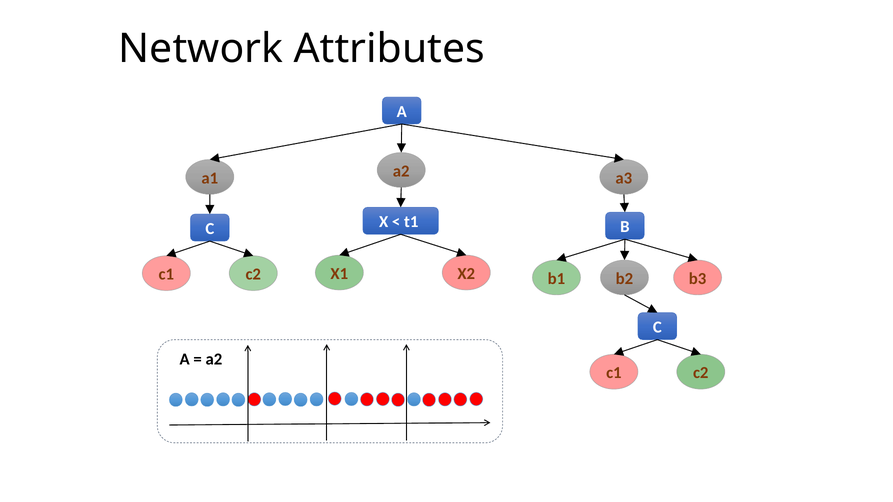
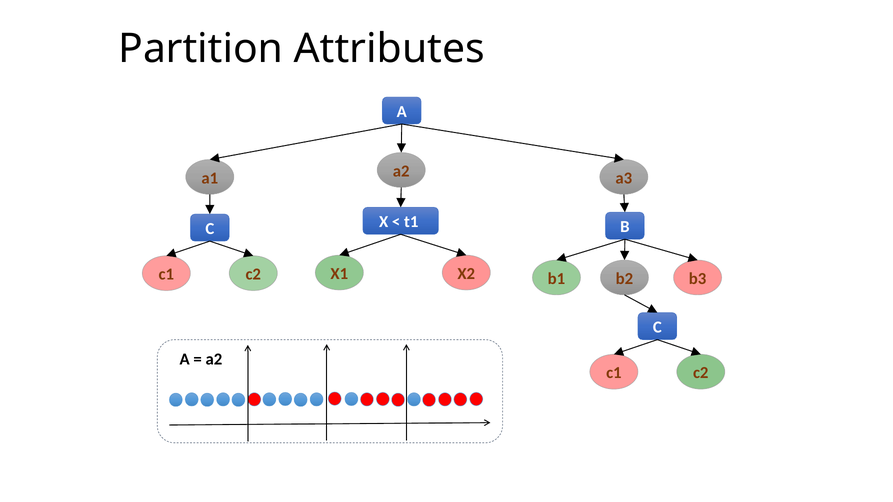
Network: Network -> Partition
